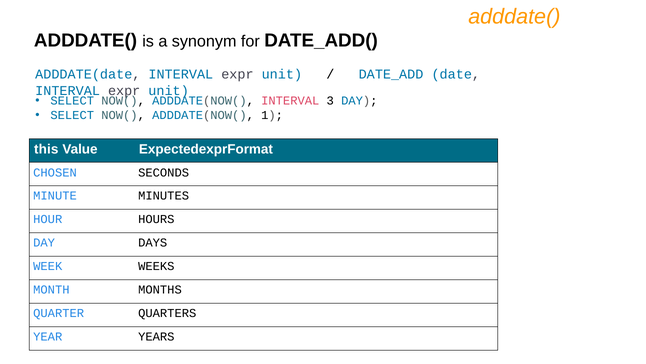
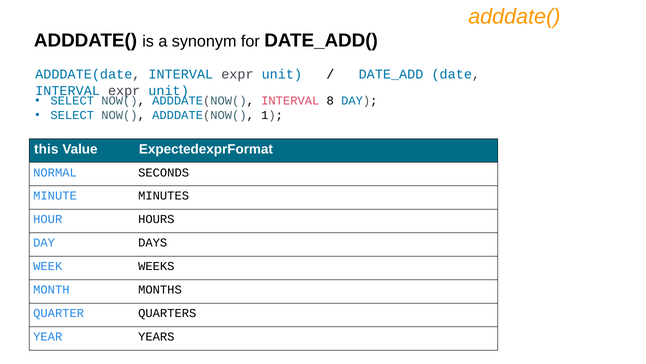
3: 3 -> 8
CHOSEN: CHOSEN -> NORMAL
